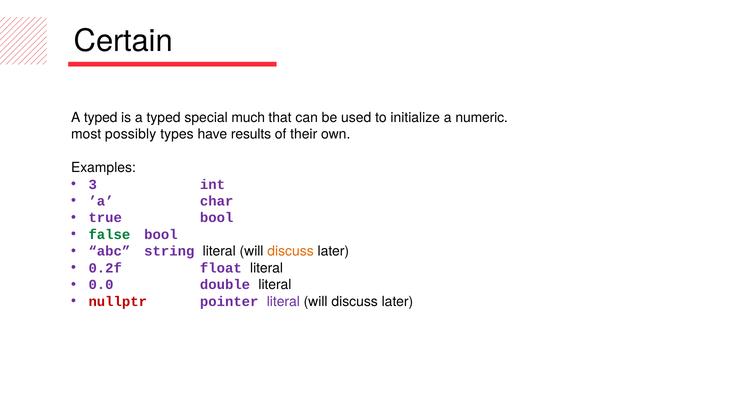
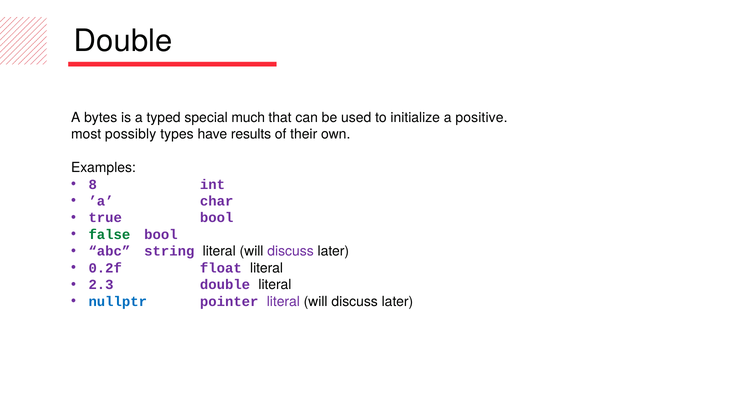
Certain at (123, 41): Certain -> Double
typed at (101, 118): typed -> bytes
numeric: numeric -> positive
3: 3 -> 8
discuss at (291, 251) colour: orange -> purple
0.0: 0.0 -> 2.3
nullptr colour: red -> blue
